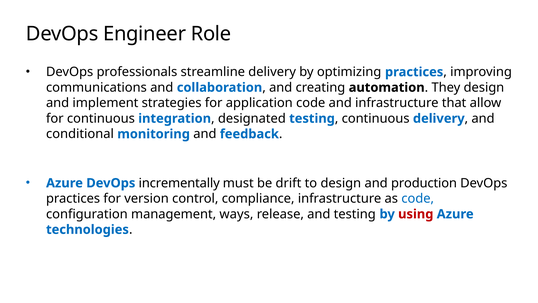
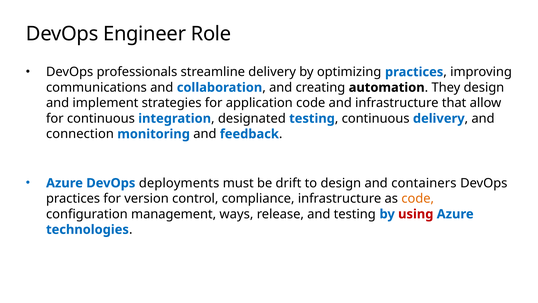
conditional: conditional -> connection
incrementally: incrementally -> deployments
production: production -> containers
code at (418, 198) colour: blue -> orange
